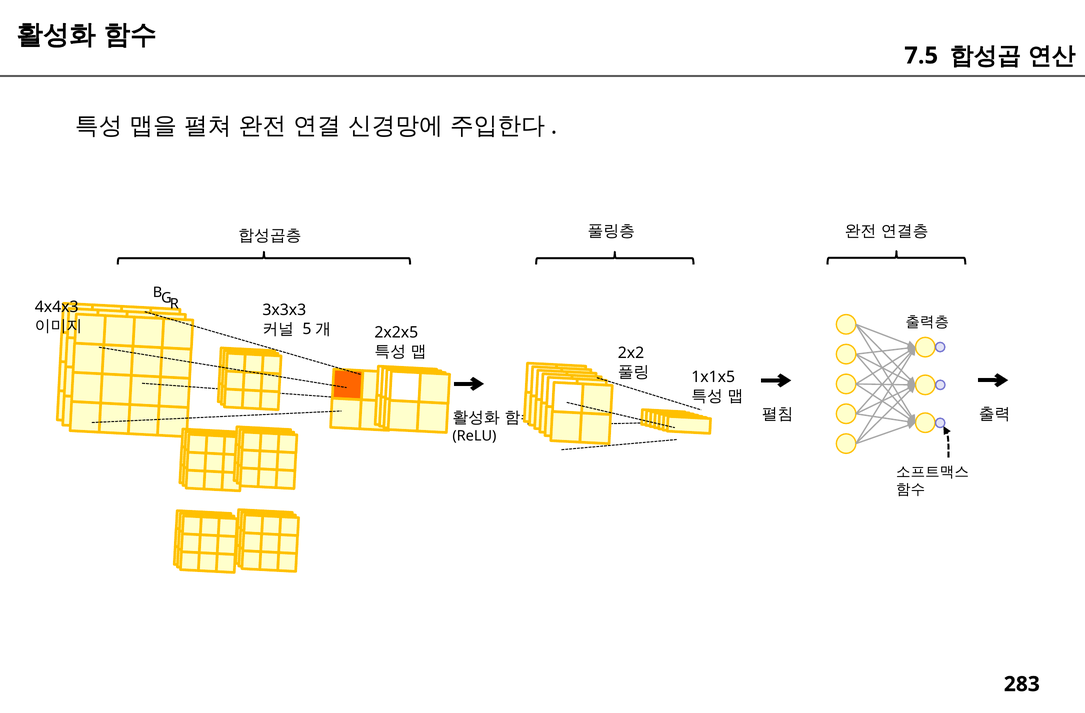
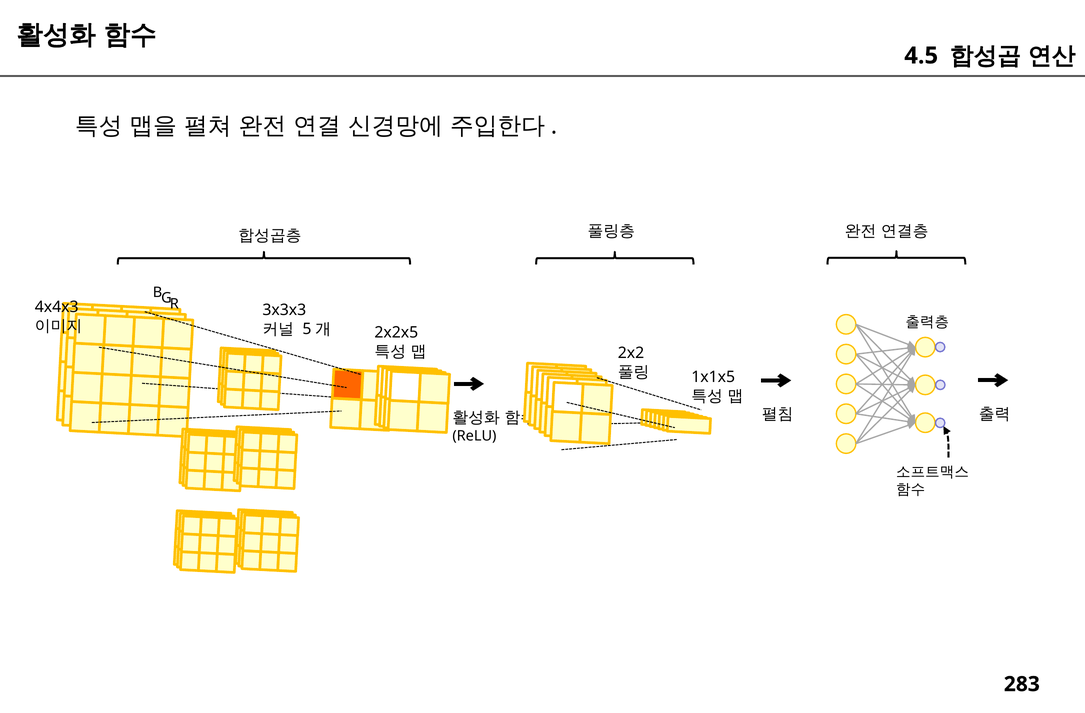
7.5: 7.5 -> 4.5
